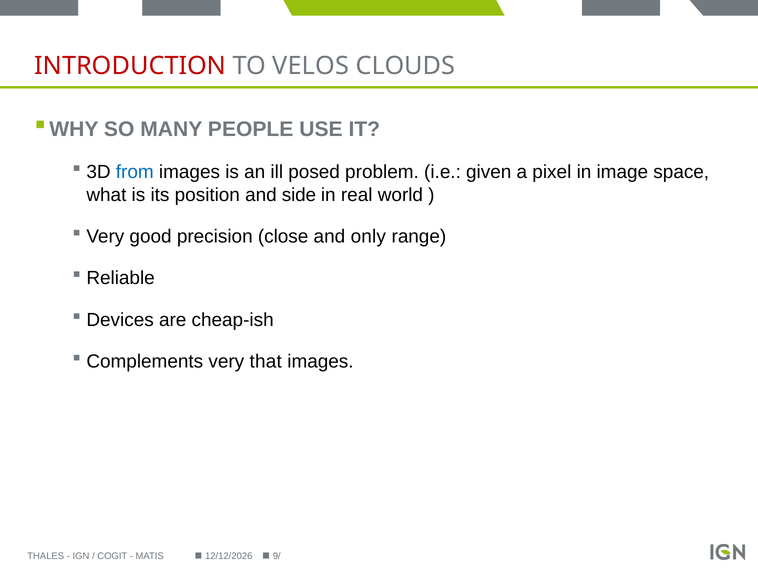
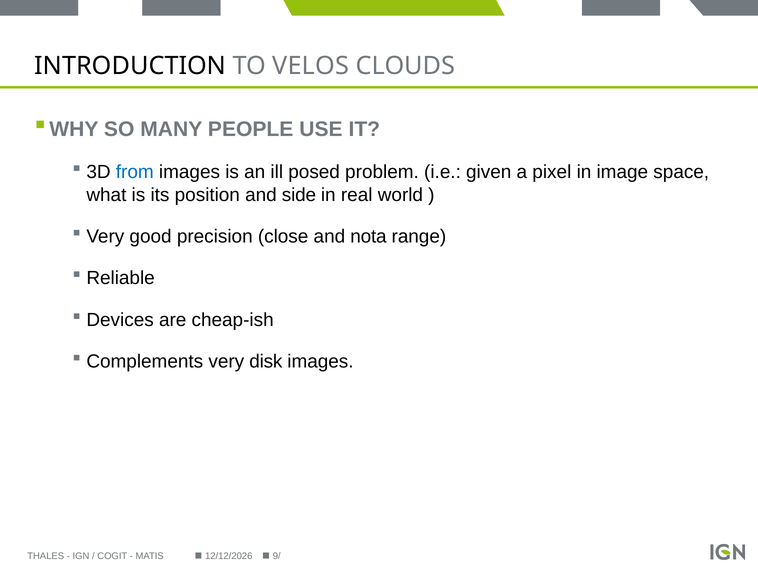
INTRODUCTION colour: red -> black
only: only -> nota
that: that -> disk
